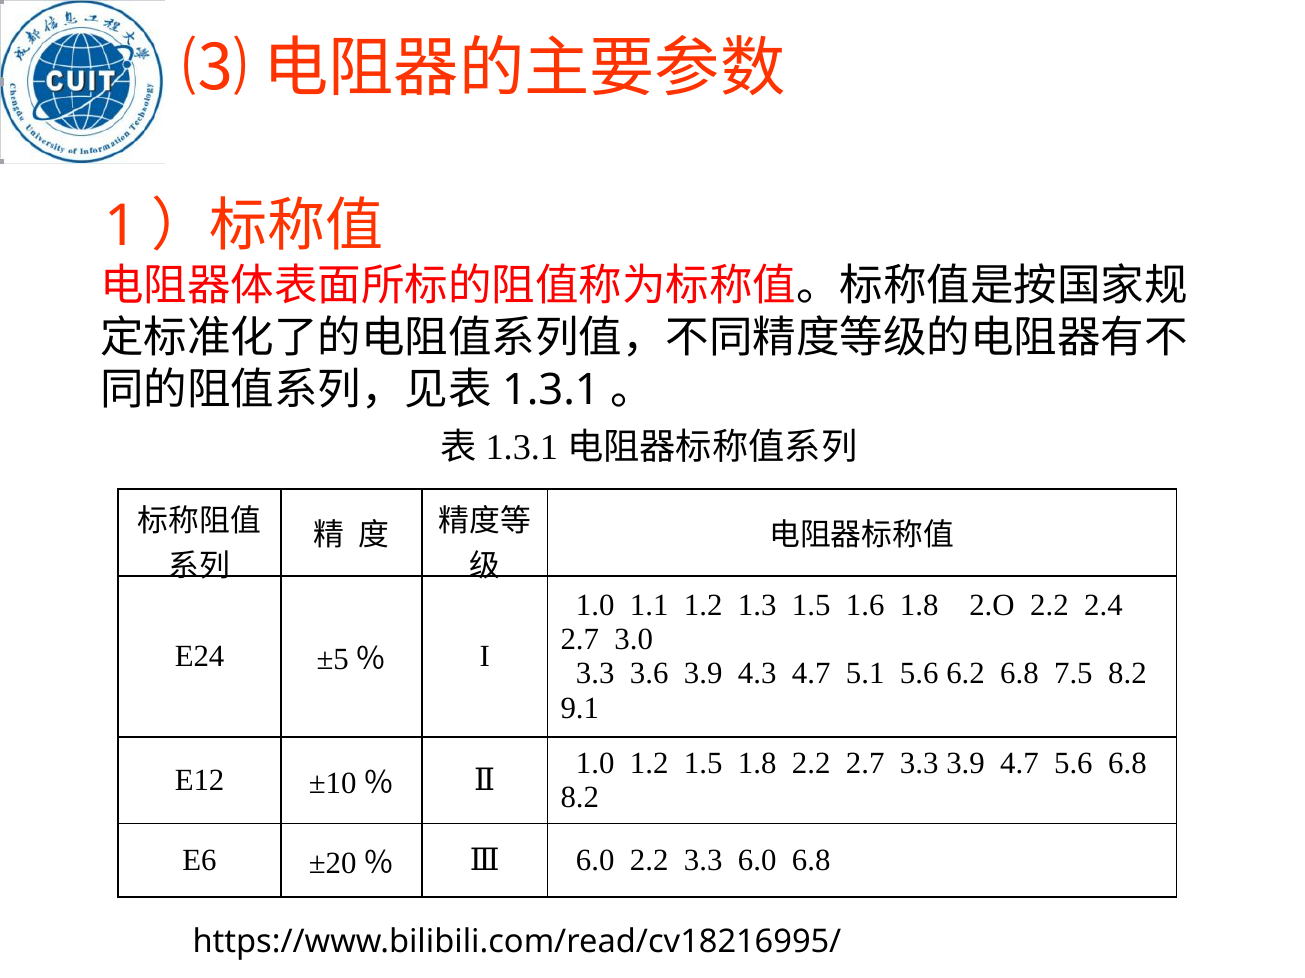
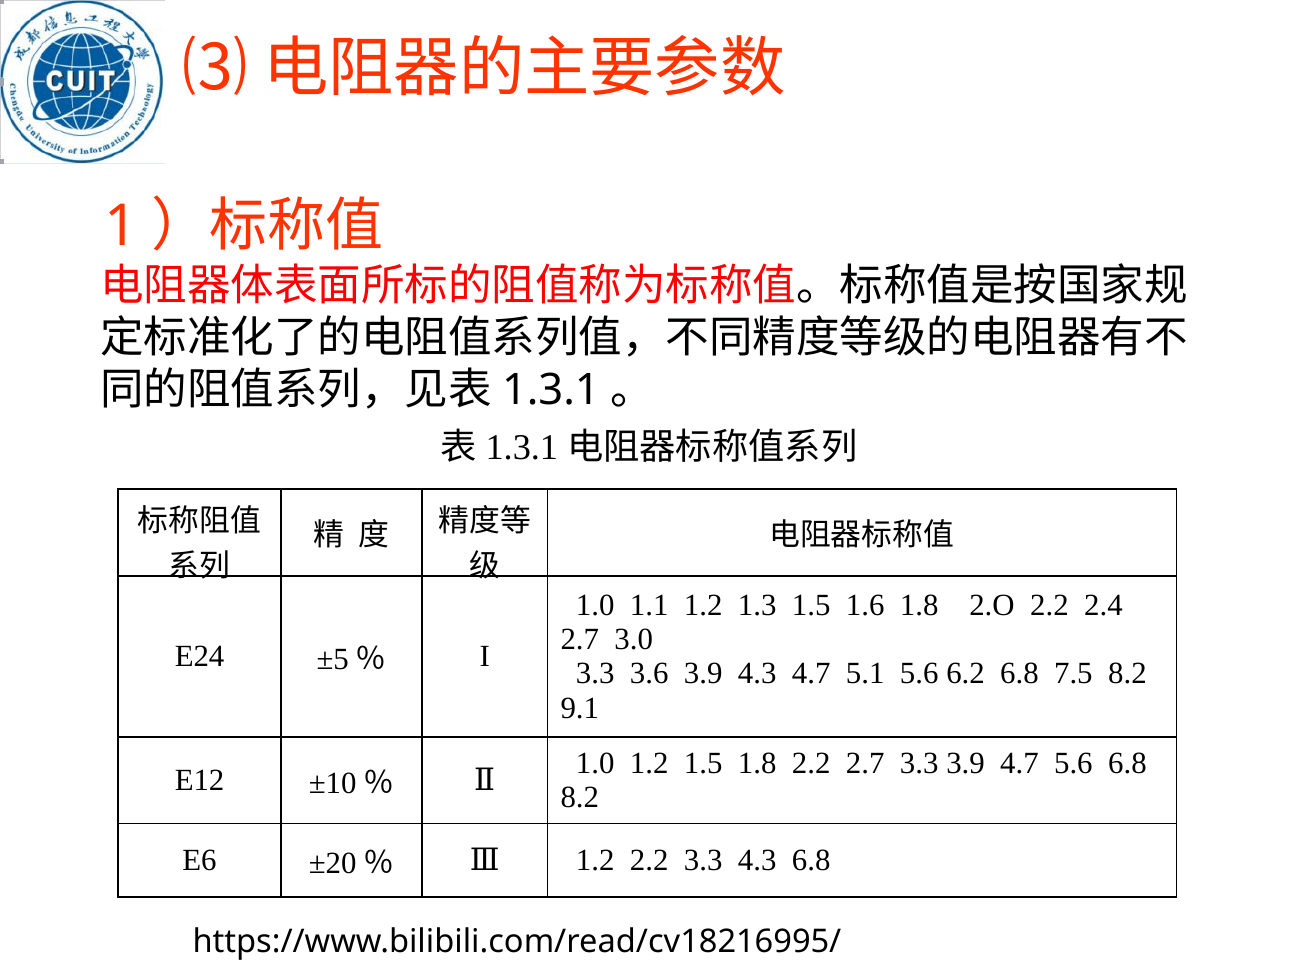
Ⅲ 6.0: 6.0 -> 1.2
3.3 6.0: 6.0 -> 4.3
